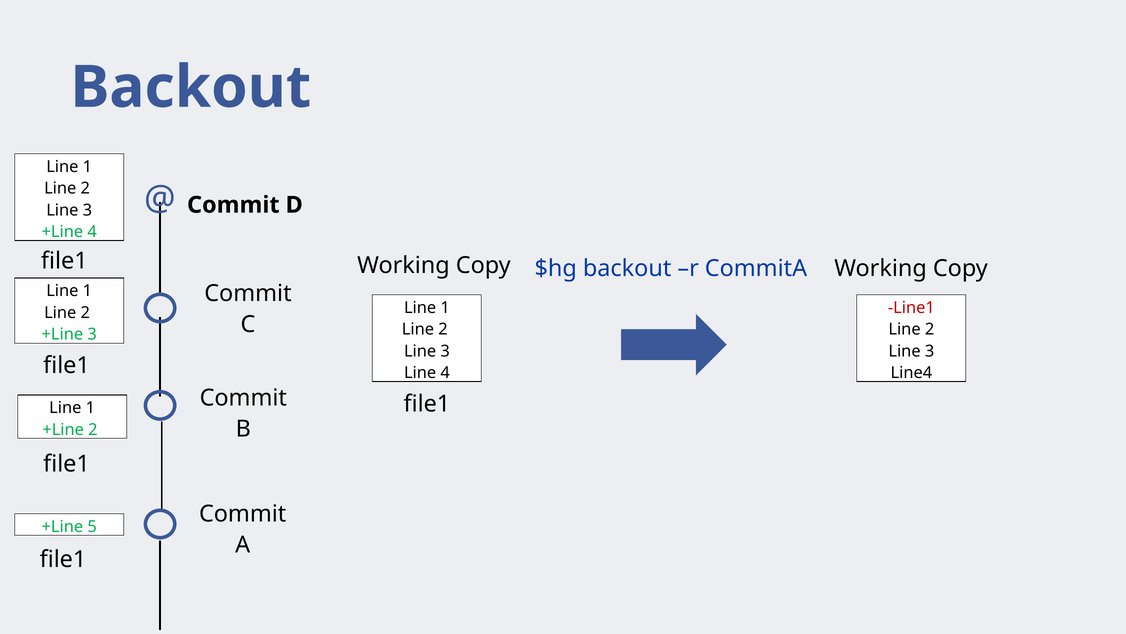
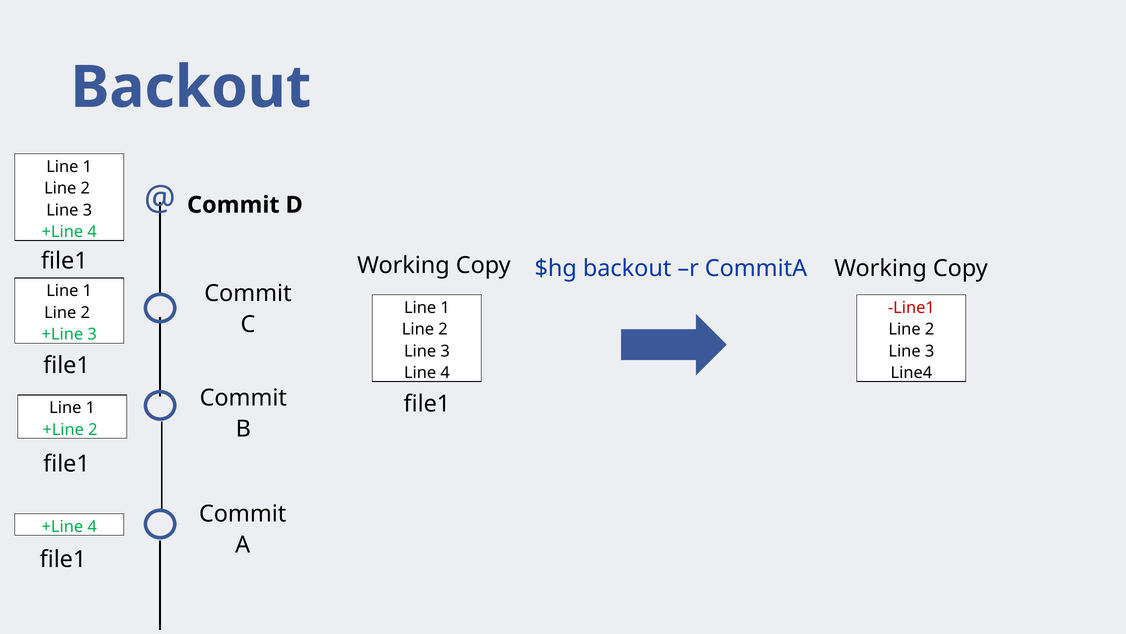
5 at (92, 526): 5 -> 4
